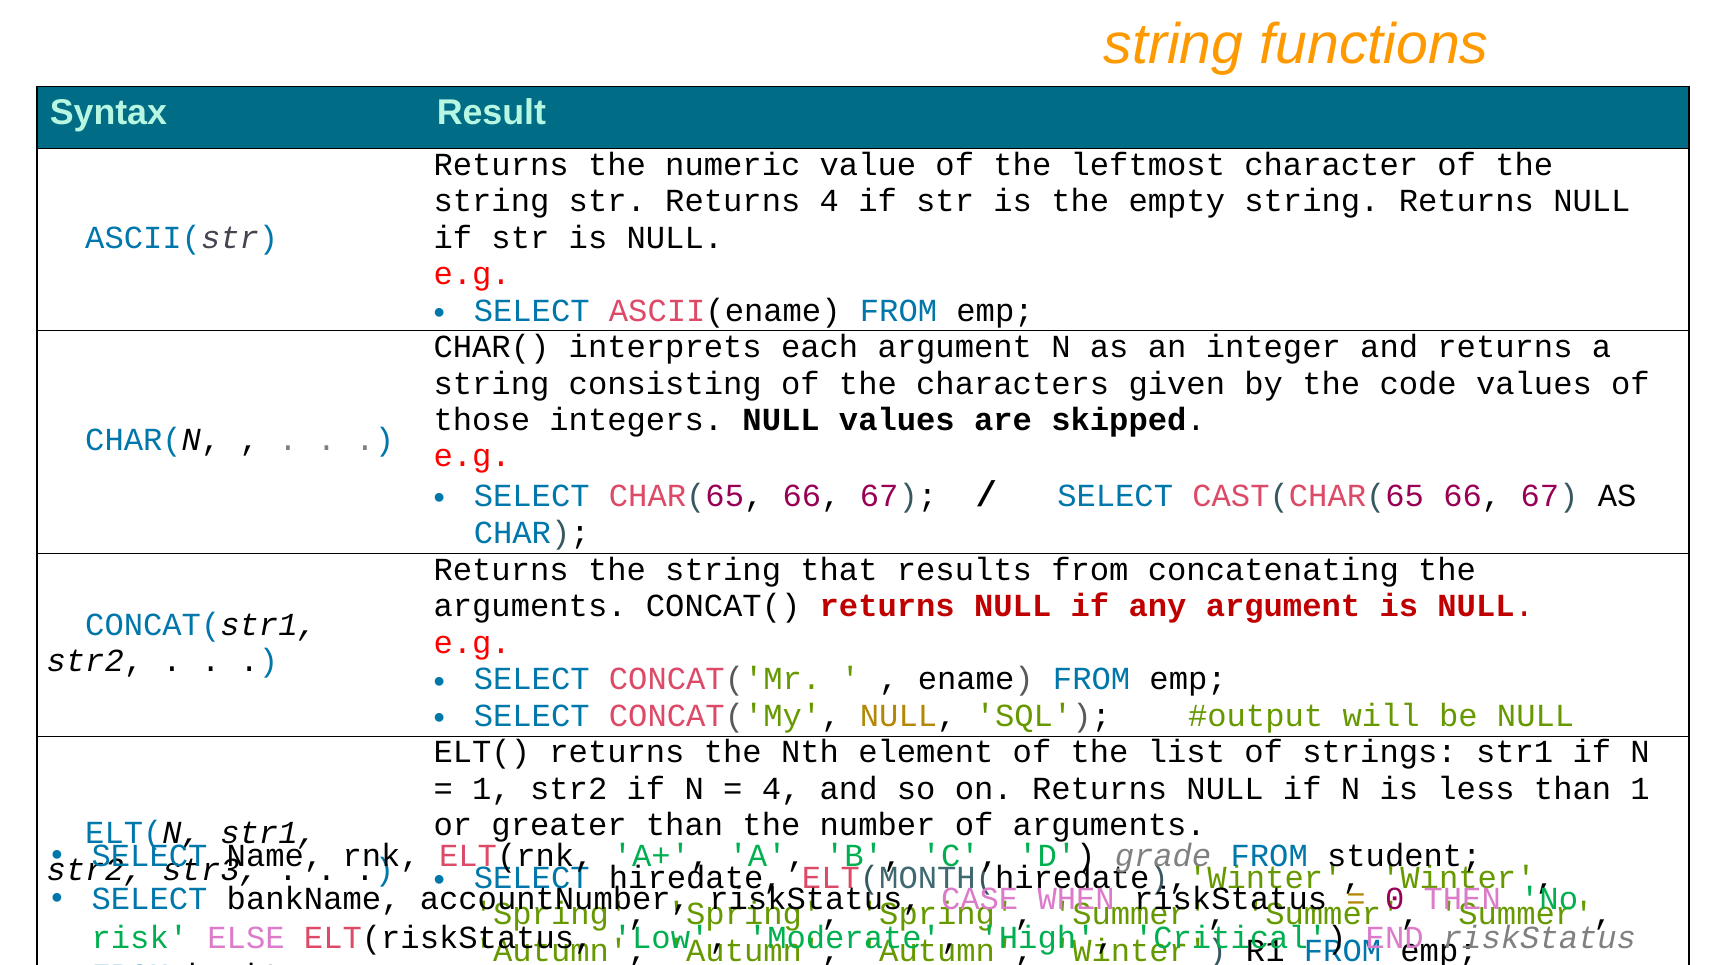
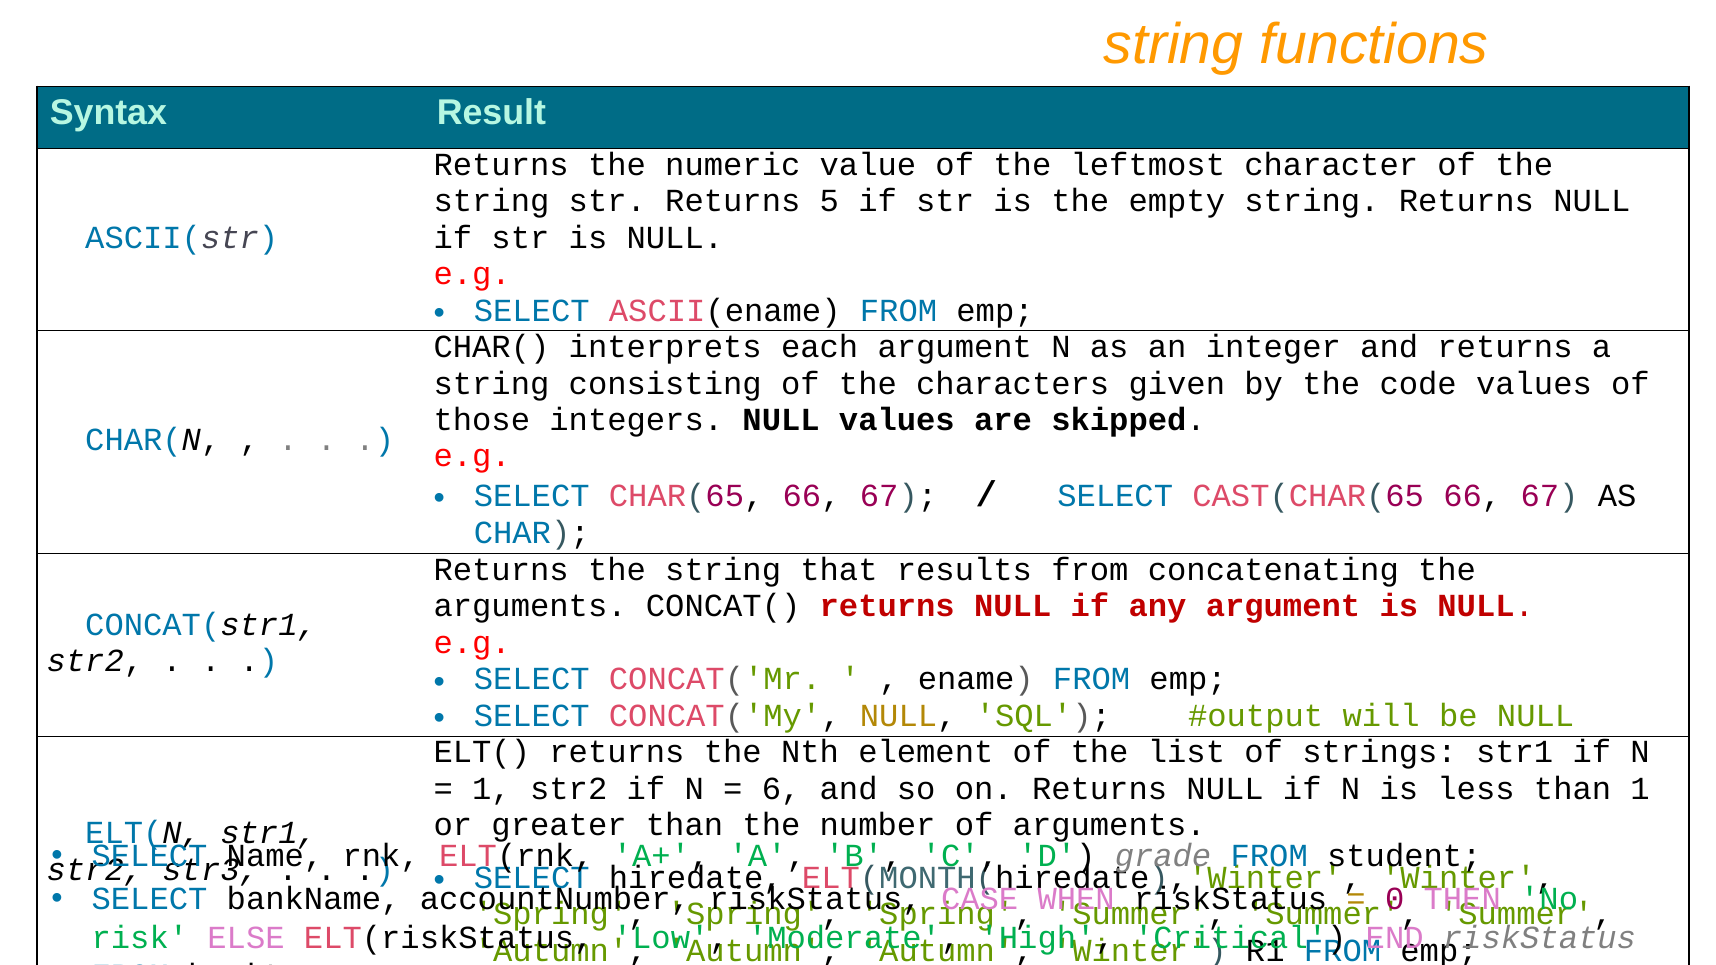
Returns 4: 4 -> 5
4 at (781, 789): 4 -> 6
